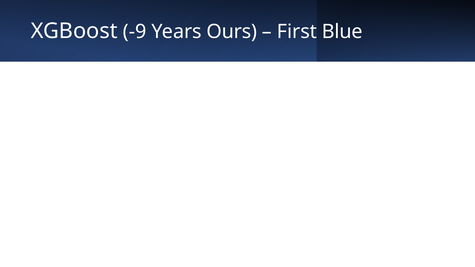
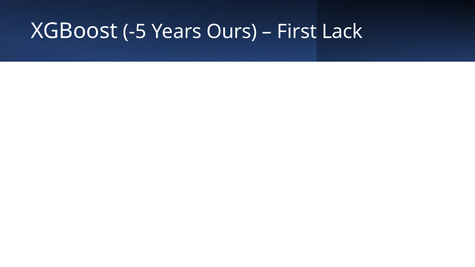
-9: -9 -> -5
Blue: Blue -> Lack
